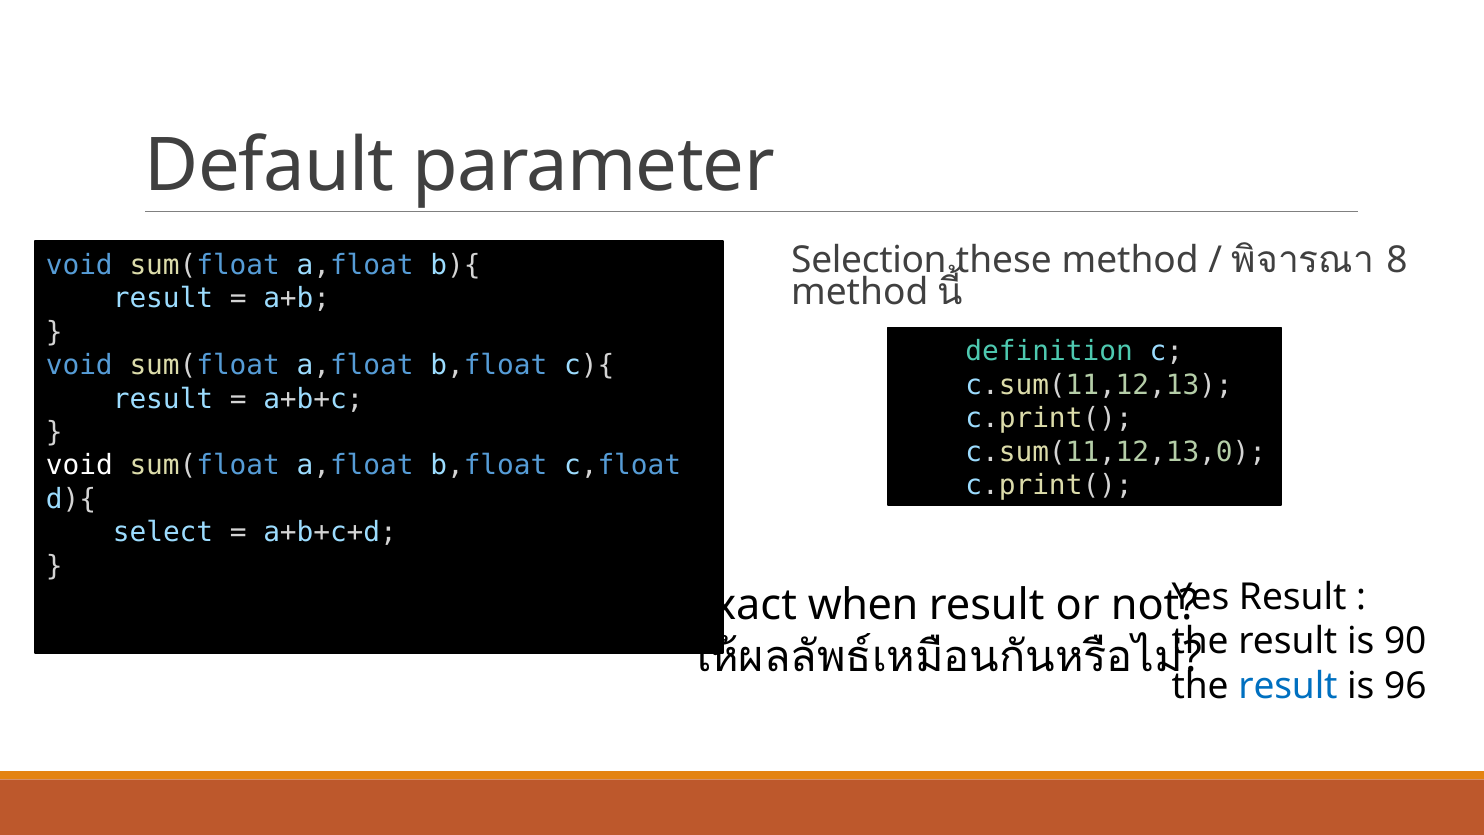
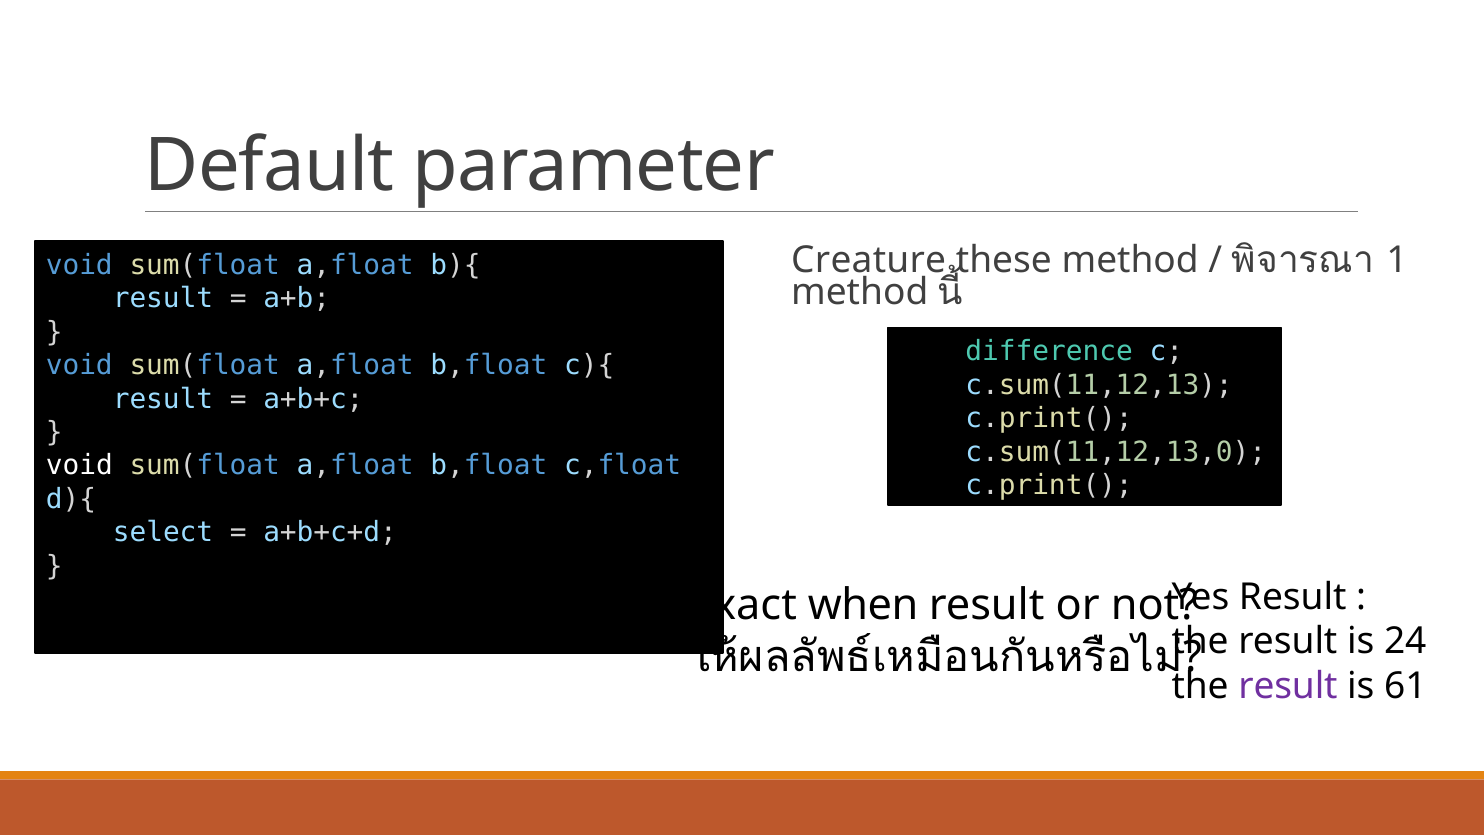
Selection: Selection -> Creature
8: 8 -> 1
definition: definition -> difference
90: 90 -> 24
result at (1288, 686) colour: blue -> purple
96: 96 -> 61
